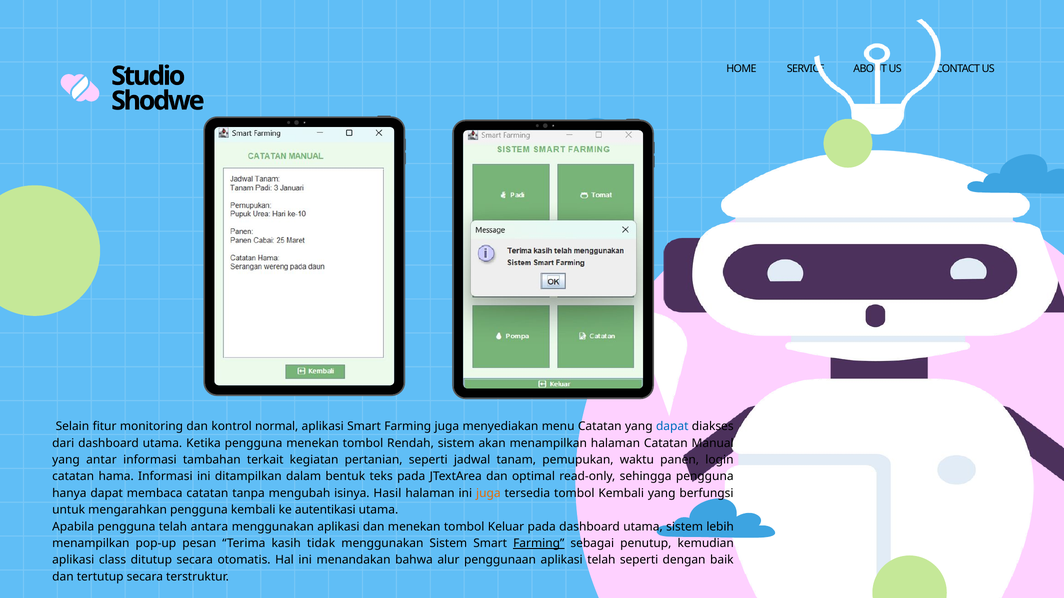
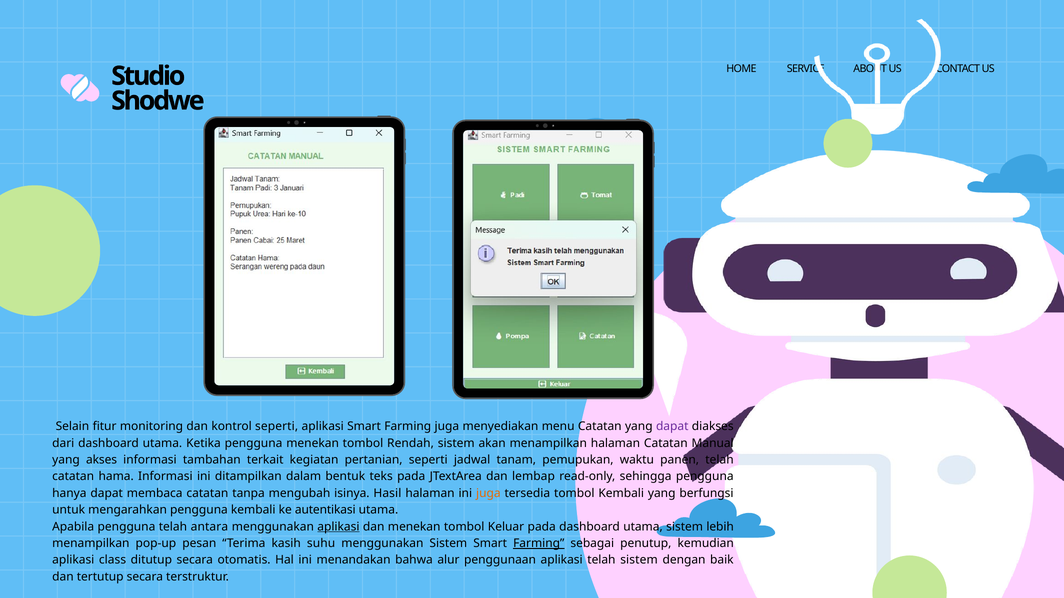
kontrol normal: normal -> seperti
dapat at (672, 427) colour: blue -> purple
antar: antar -> akses
panen login: login -> telah
optimal: optimal -> lembap
aplikasi at (338, 527) underline: none -> present
tidak: tidak -> suhu
telah seperti: seperti -> sistem
